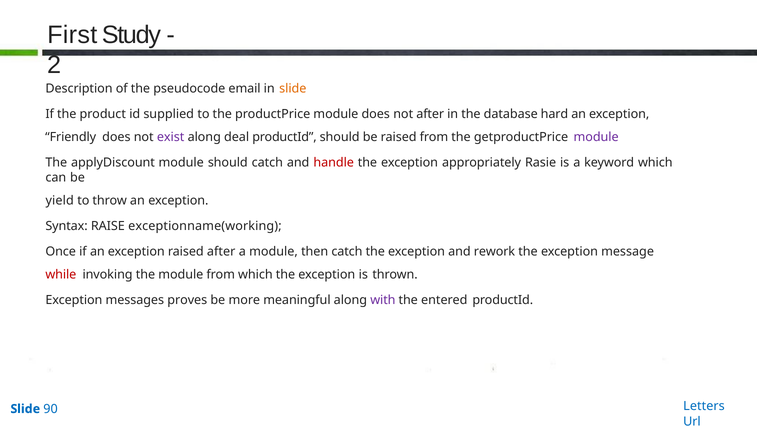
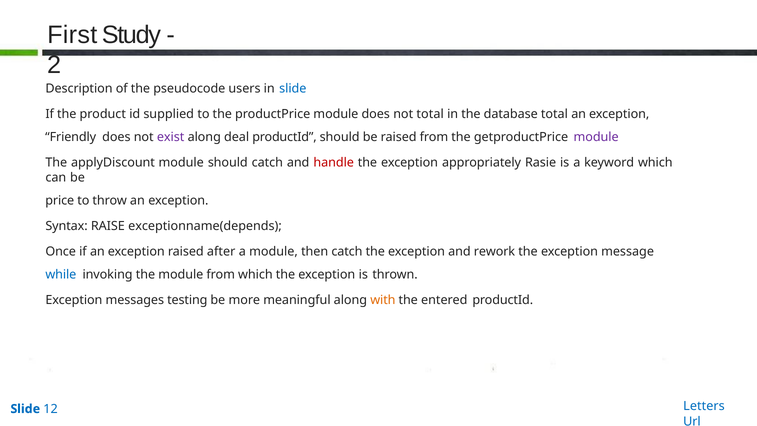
email: email -> users
slide at (293, 88) colour: orange -> blue
not after: after -> total
database hard: hard -> total
yield: yield -> price
exceptionname(working: exceptionname(working -> exceptionname(depends
while colour: red -> blue
proves: proves -> testing
with colour: purple -> orange
90: 90 -> 12
